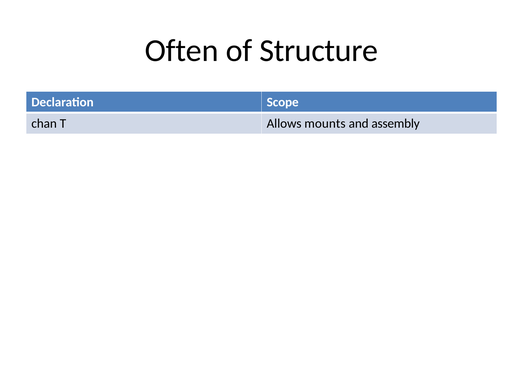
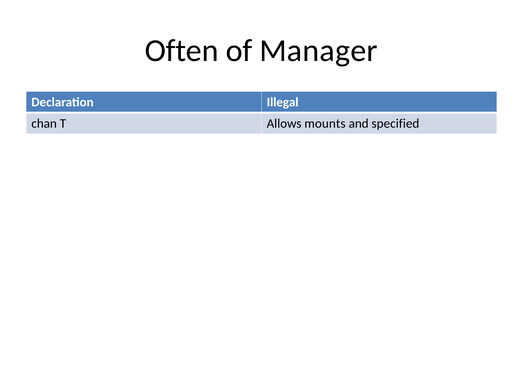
Structure: Structure -> Manager
Scope: Scope -> Illegal
assembly: assembly -> specified
